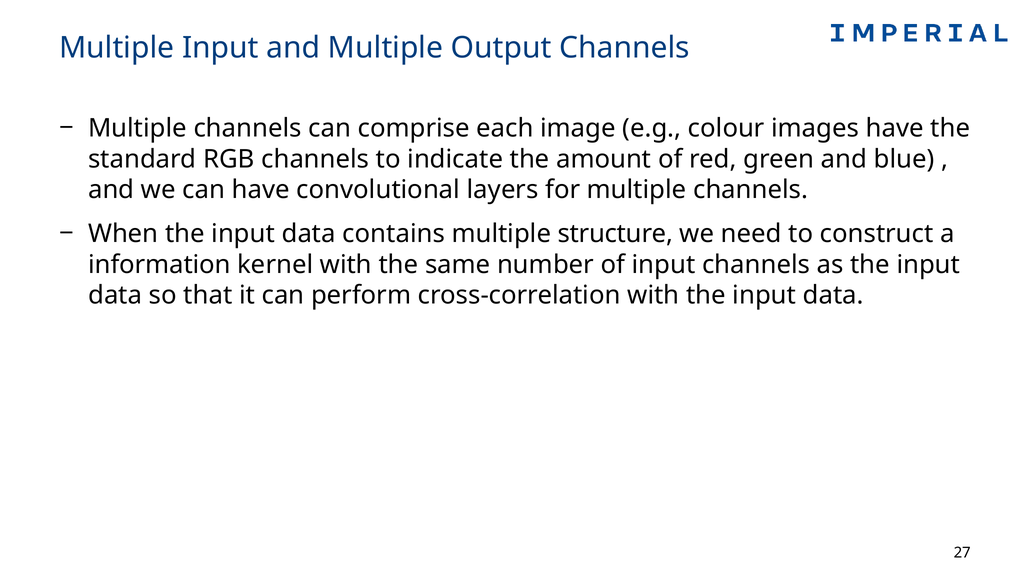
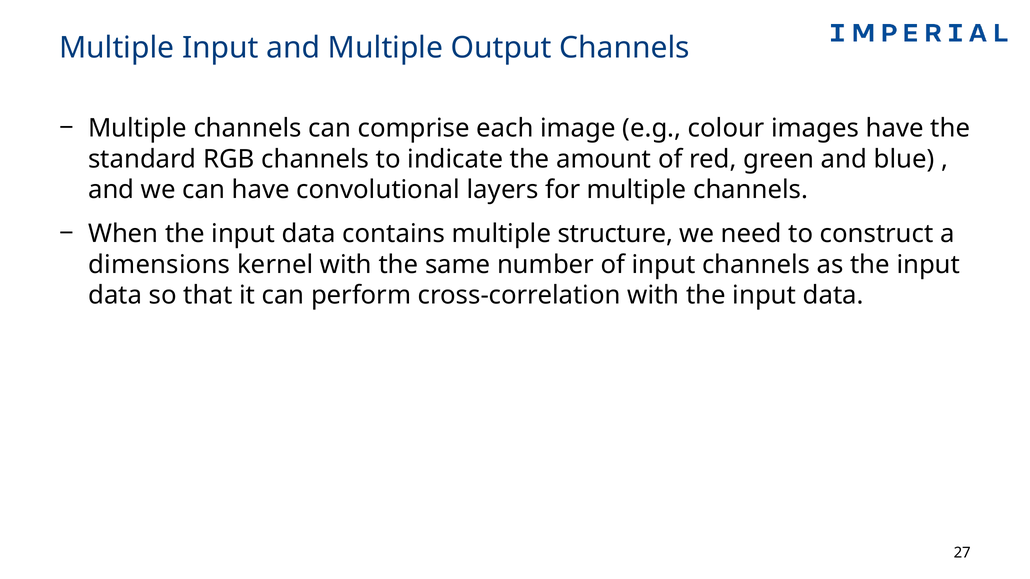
information: information -> dimensions
